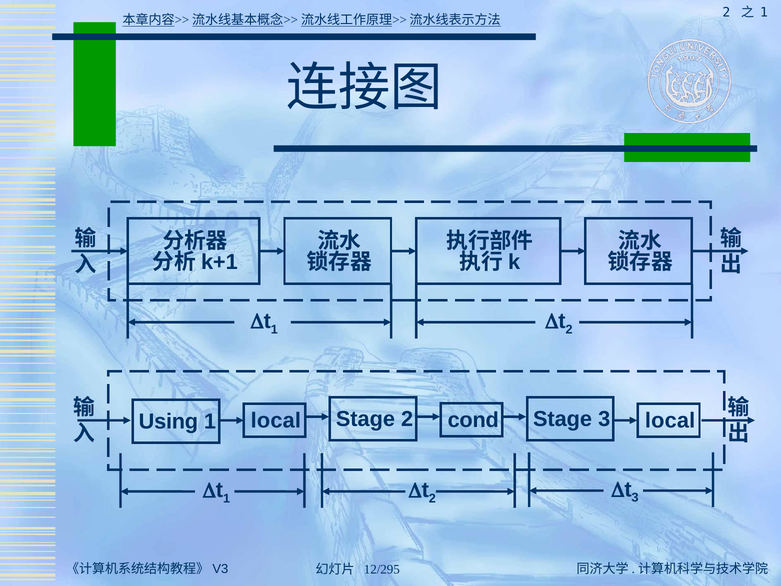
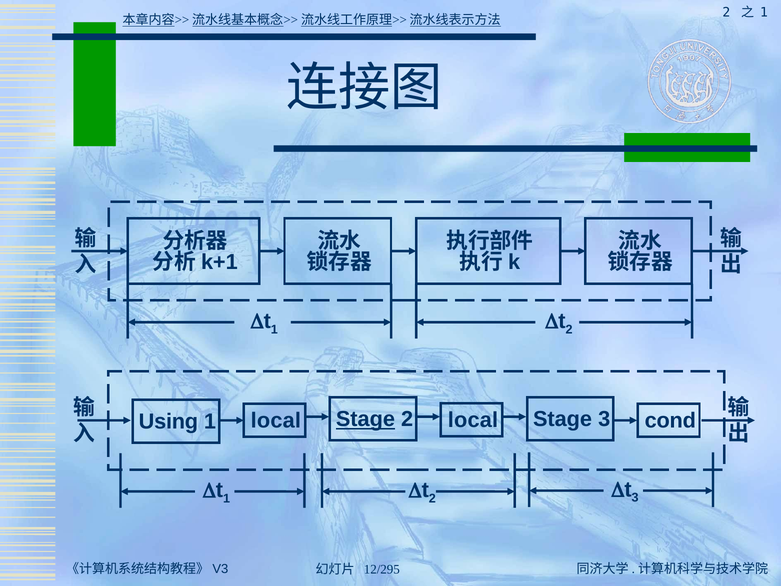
Stage at (365, 419) underline: none -> present
2 cond: cond -> local
3 local: local -> cond
